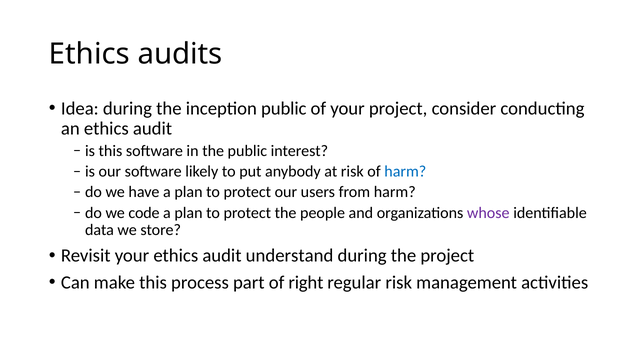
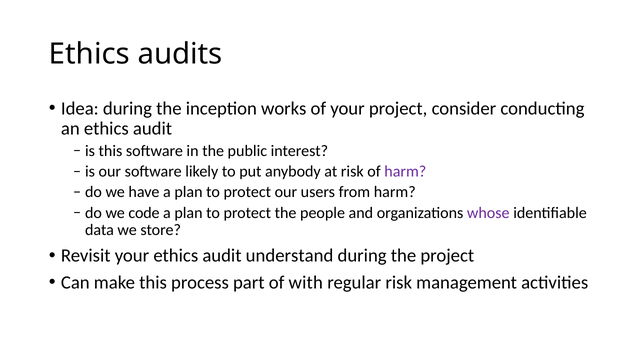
inception public: public -> works
harm at (405, 172) colour: blue -> purple
right: right -> with
